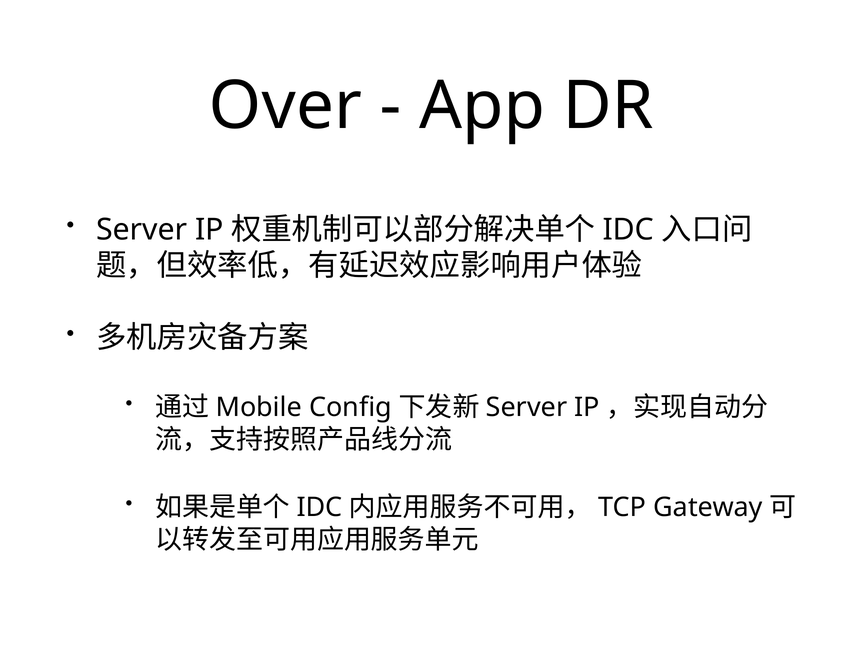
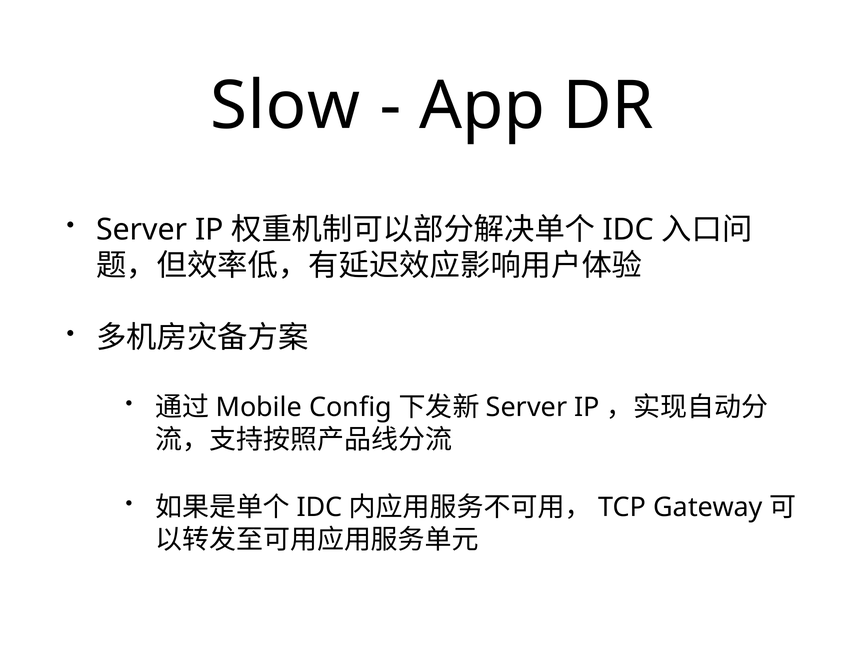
Over: Over -> Slow
